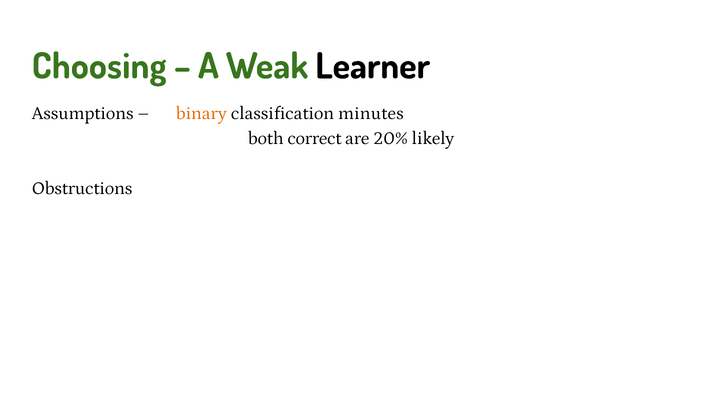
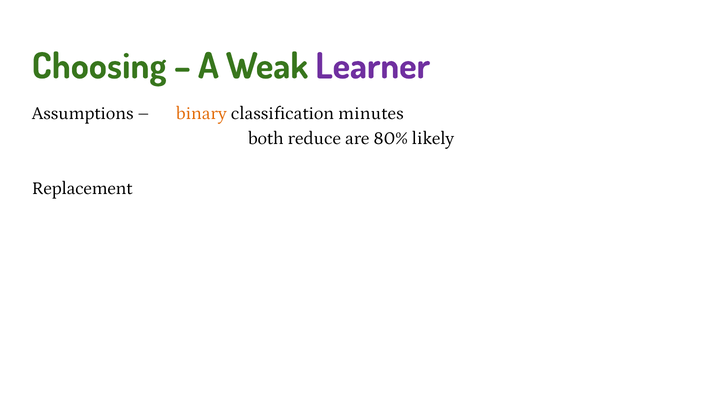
Learner colour: black -> purple
correct: correct -> reduce
20%: 20% -> 80%
Obstructions: Obstructions -> Replacement
